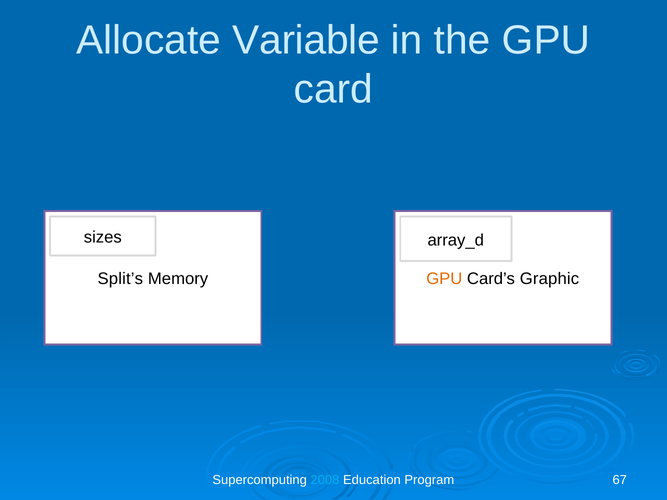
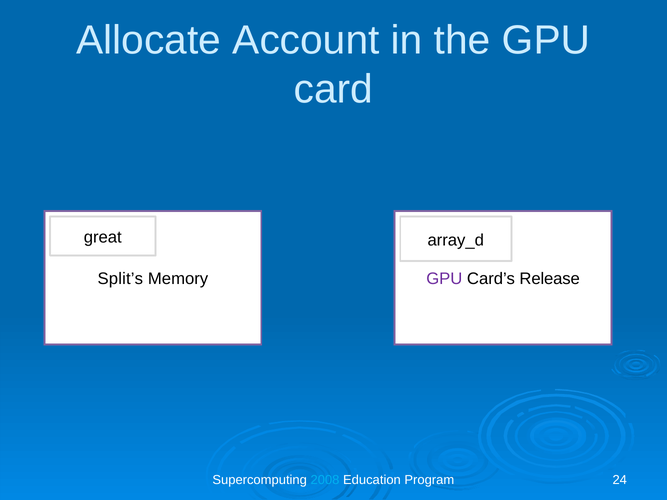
Variable: Variable -> Account
sizes: sizes -> great
GPU at (444, 279) colour: orange -> purple
Graphic: Graphic -> Release
67: 67 -> 24
